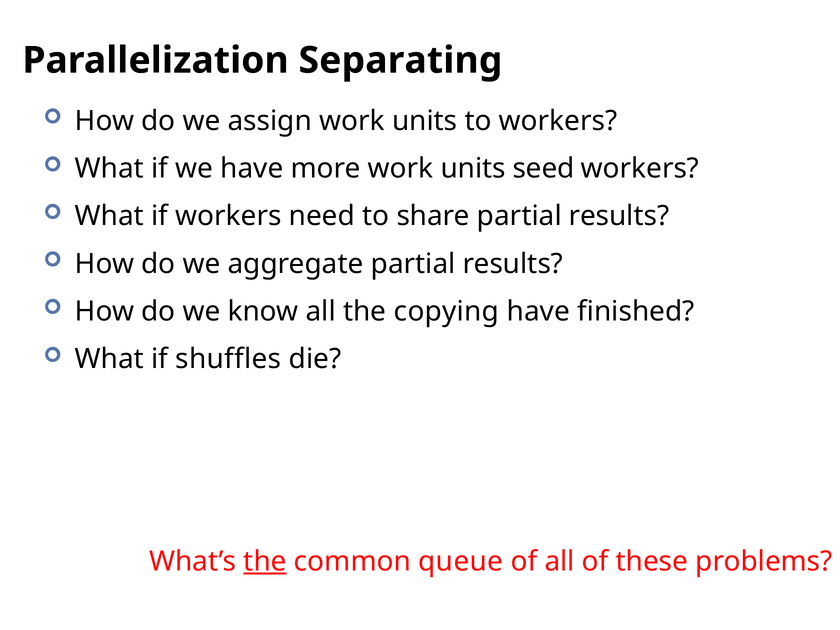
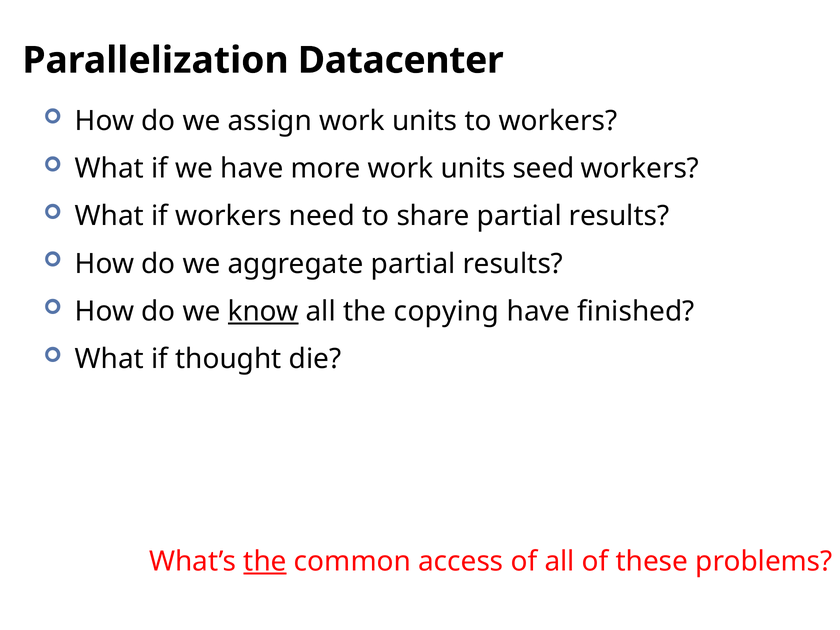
Separating: Separating -> Datacenter
know underline: none -> present
shuffles: shuffles -> thought
queue: queue -> access
